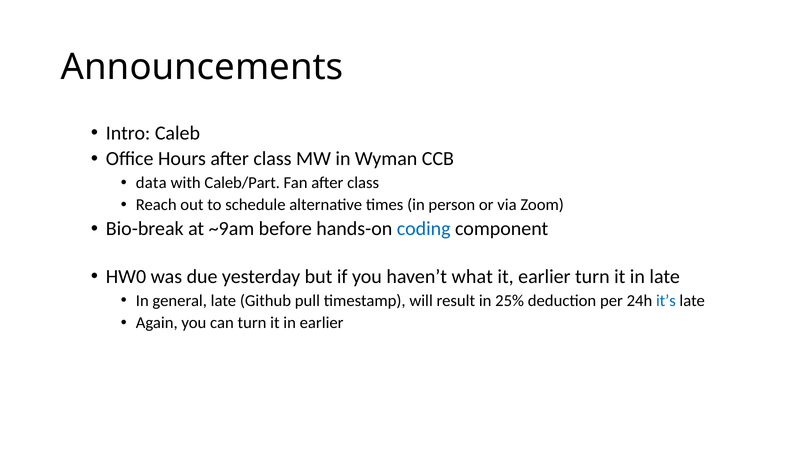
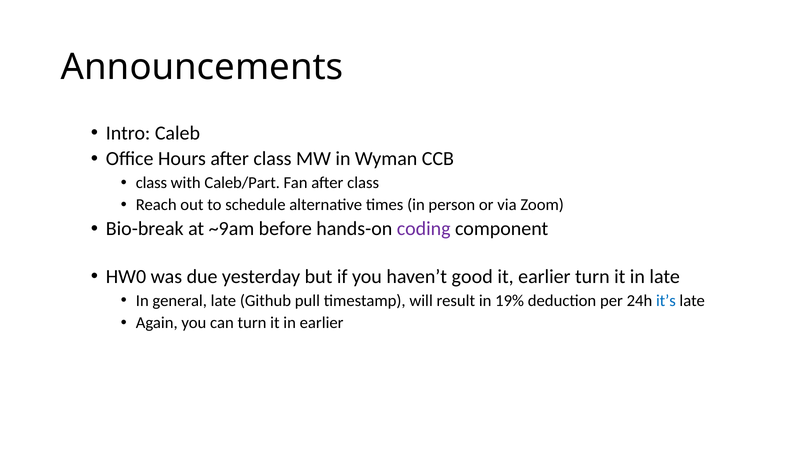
data at (151, 183): data -> class
coding colour: blue -> purple
what: what -> good
25%: 25% -> 19%
